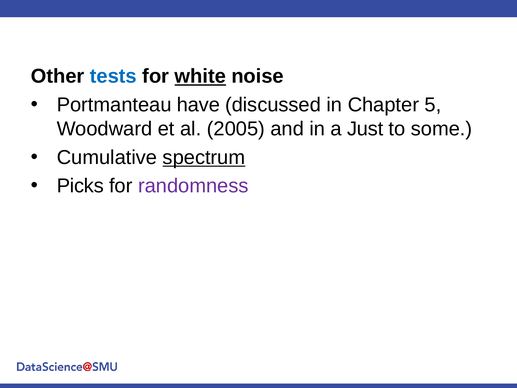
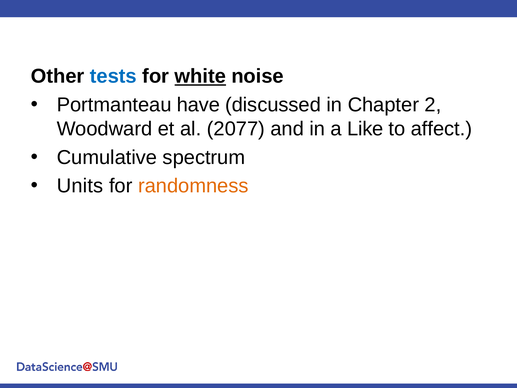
5: 5 -> 2
2005: 2005 -> 2077
Just: Just -> Like
some: some -> affect
spectrum underline: present -> none
Picks: Picks -> Units
randomness colour: purple -> orange
